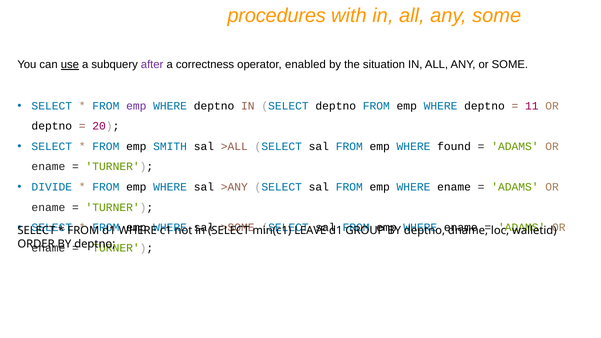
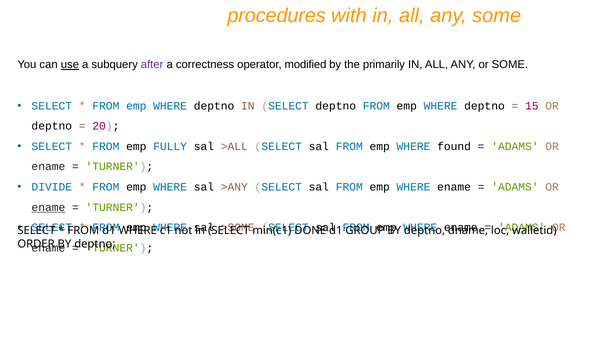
enabled: enabled -> modified
situation: situation -> primarily
emp at (136, 106) colour: purple -> blue
11: 11 -> 15
SMITH: SMITH -> FULLY
ename at (48, 207) underline: none -> present
LEAVE: LEAVE -> DONE
